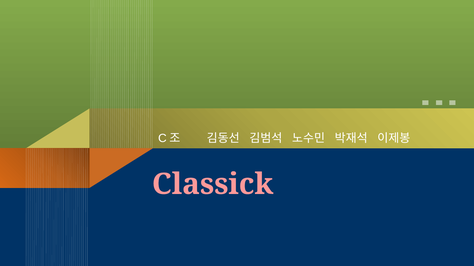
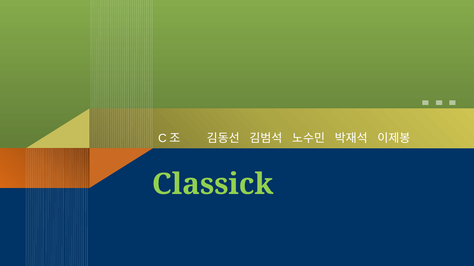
Classick colour: pink -> light green
